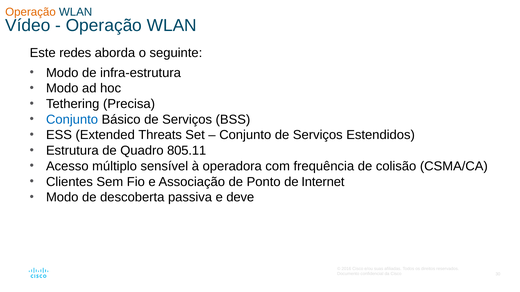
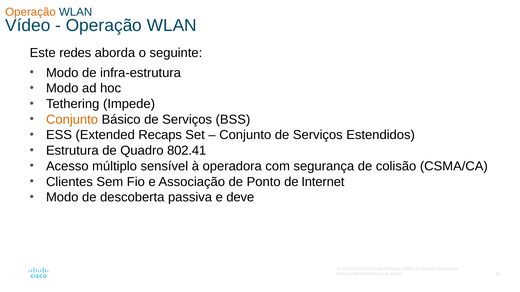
Precisa: Precisa -> Impede
Conjunto at (72, 120) colour: blue -> orange
Threats: Threats -> Recaps
805.11: 805.11 -> 802.41
frequência: frequência -> segurança
